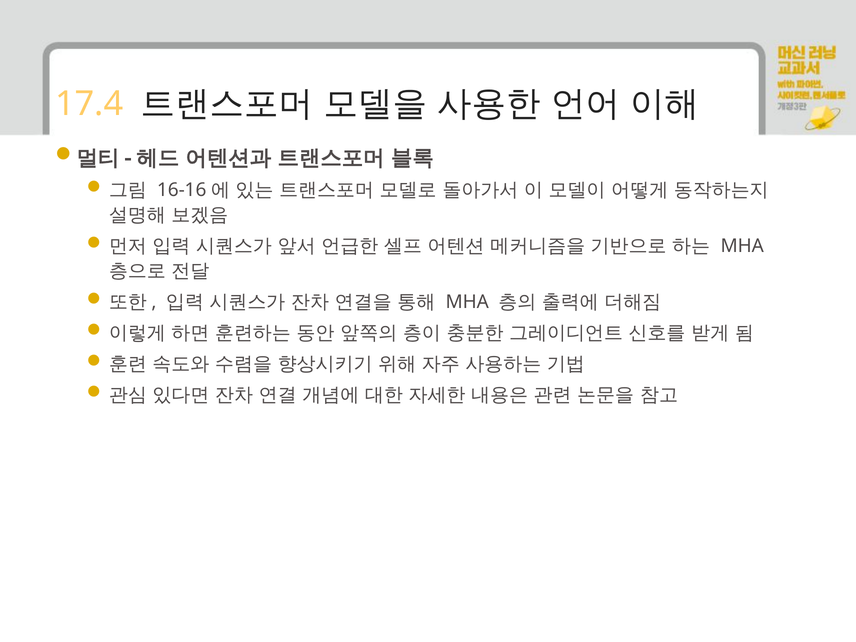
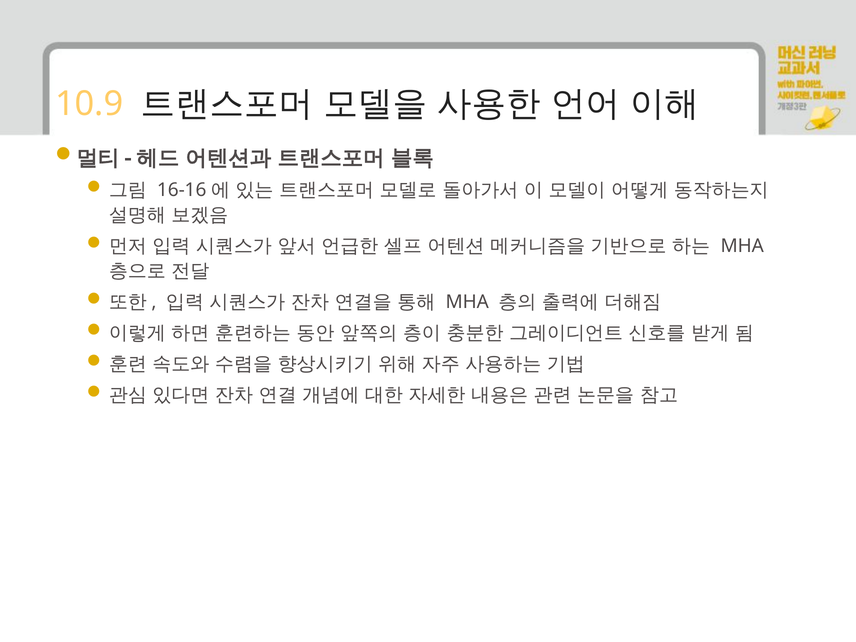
17.4: 17.4 -> 10.9
